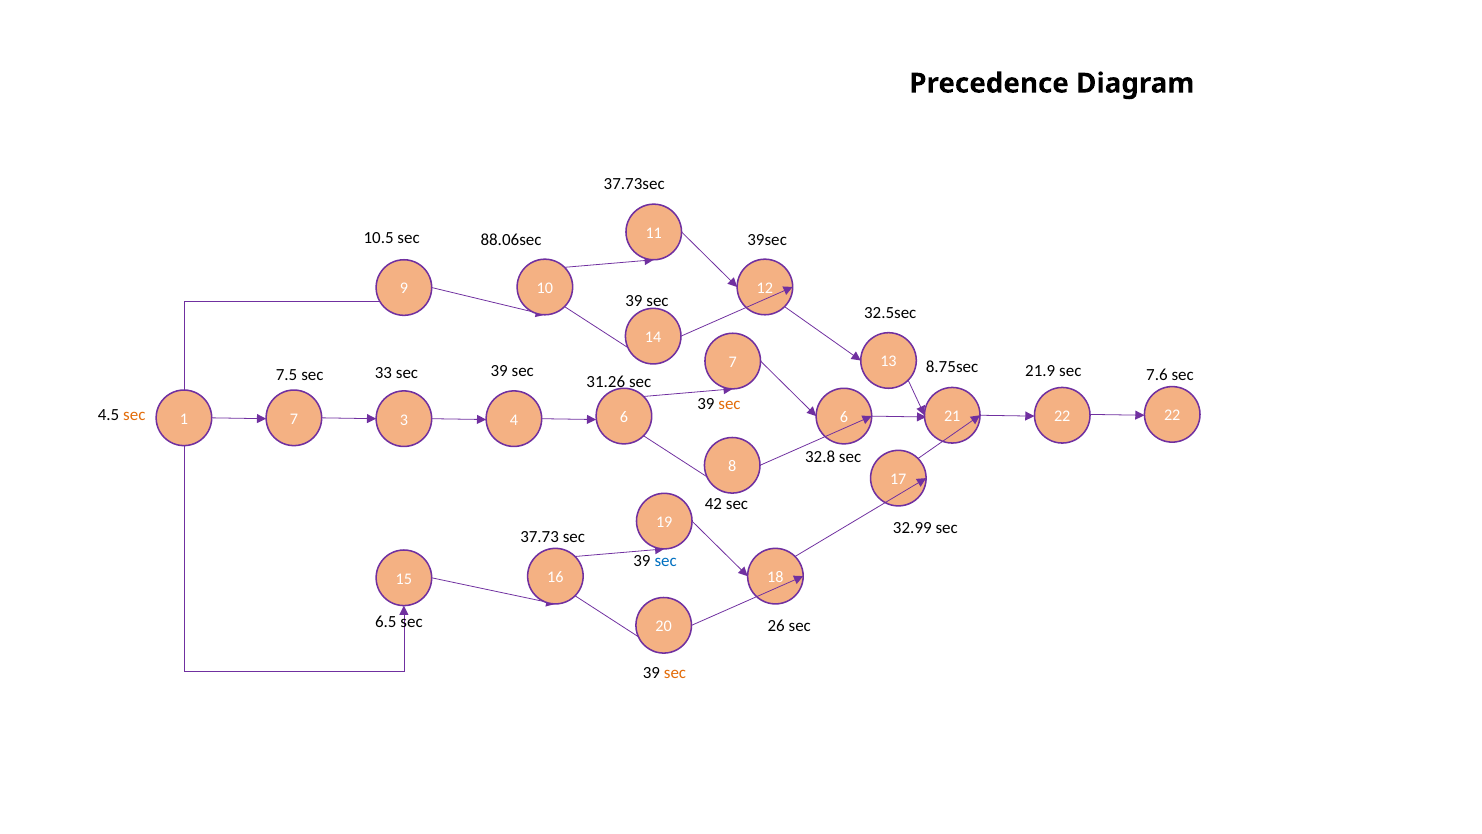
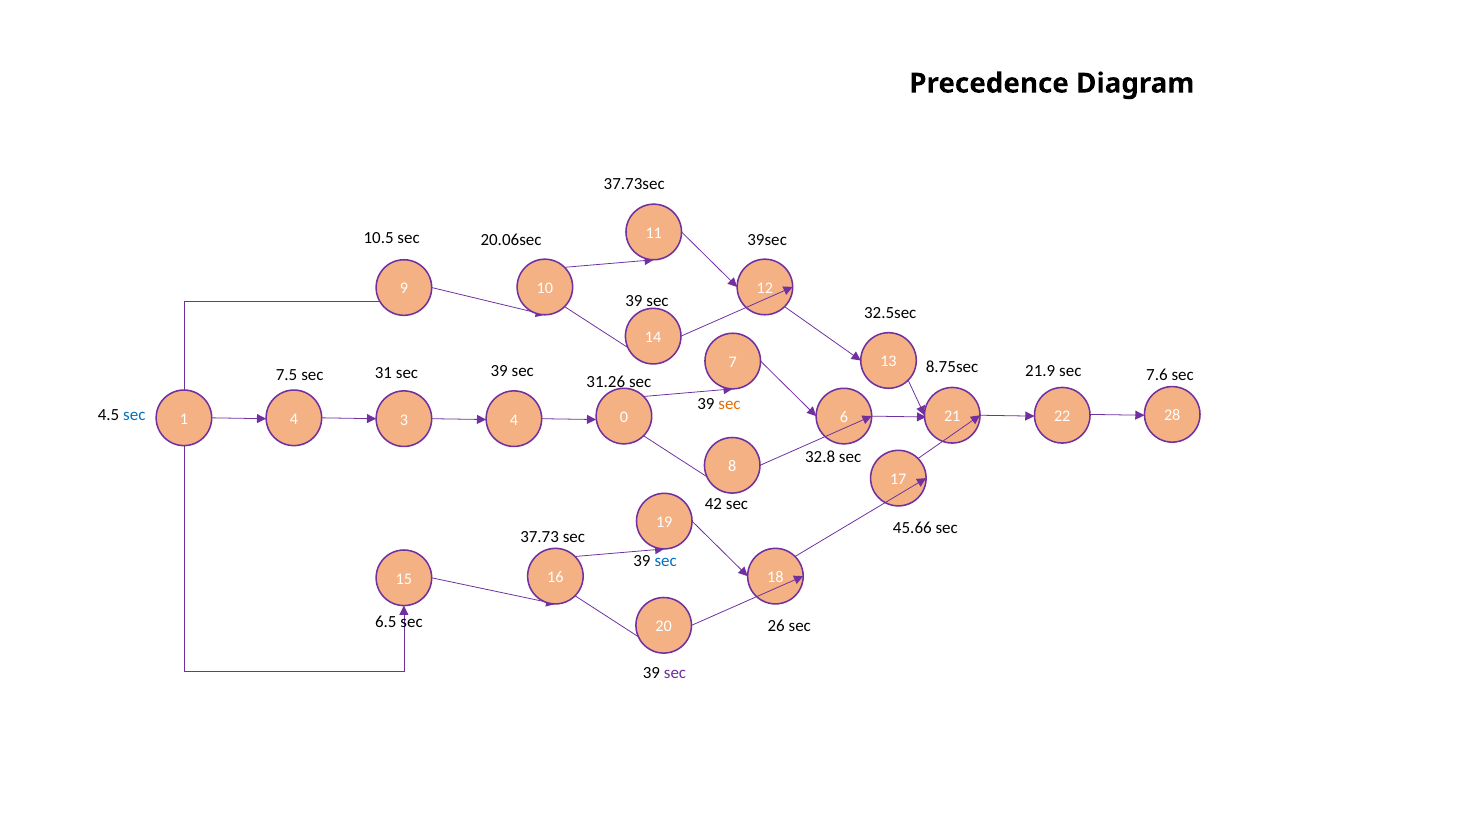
88.06sec: 88.06sec -> 20.06sec
33: 33 -> 31
sec at (134, 415) colour: orange -> blue
22 22: 22 -> 28
1 7: 7 -> 4
4 6: 6 -> 0
32.99: 32.99 -> 45.66
sec at (675, 673) colour: orange -> purple
